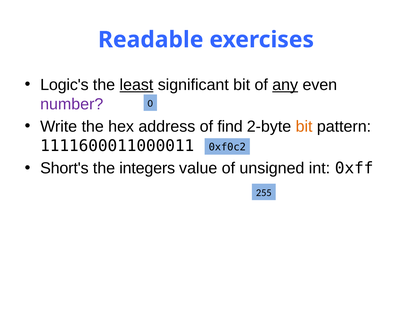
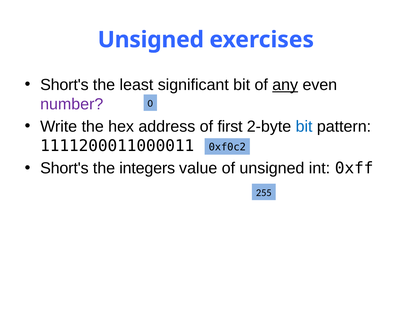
Readable at (151, 40): Readable -> Unsigned
Logic's at (64, 85): Logic's -> Short's
least underline: present -> none
find: find -> first
bit at (304, 127) colour: orange -> blue
1111600011000011: 1111600011000011 -> 1111200011000011
